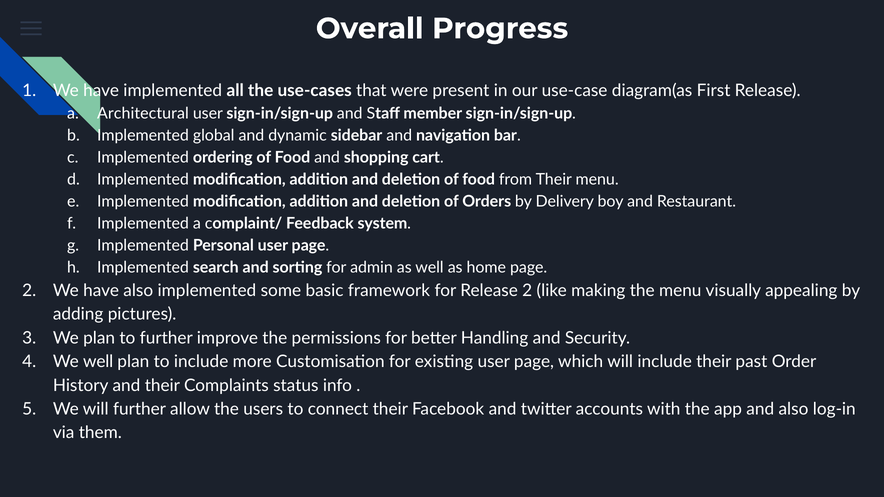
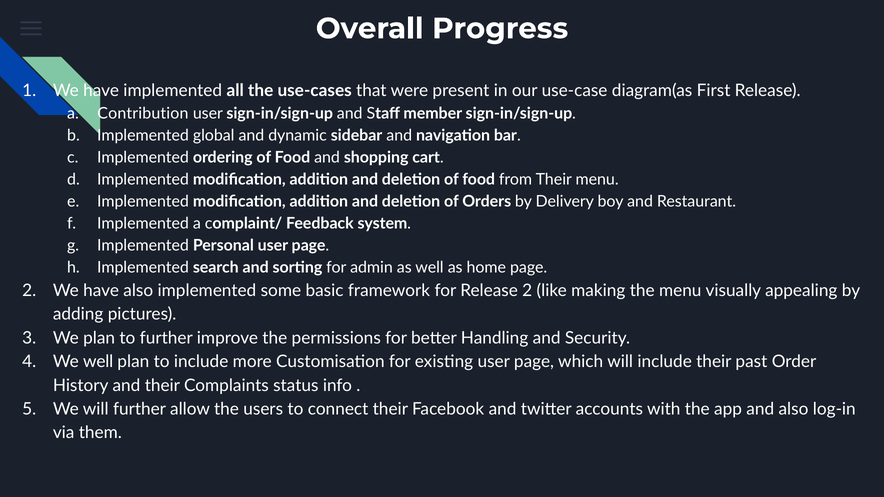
Architectural: Architectural -> Contribution
